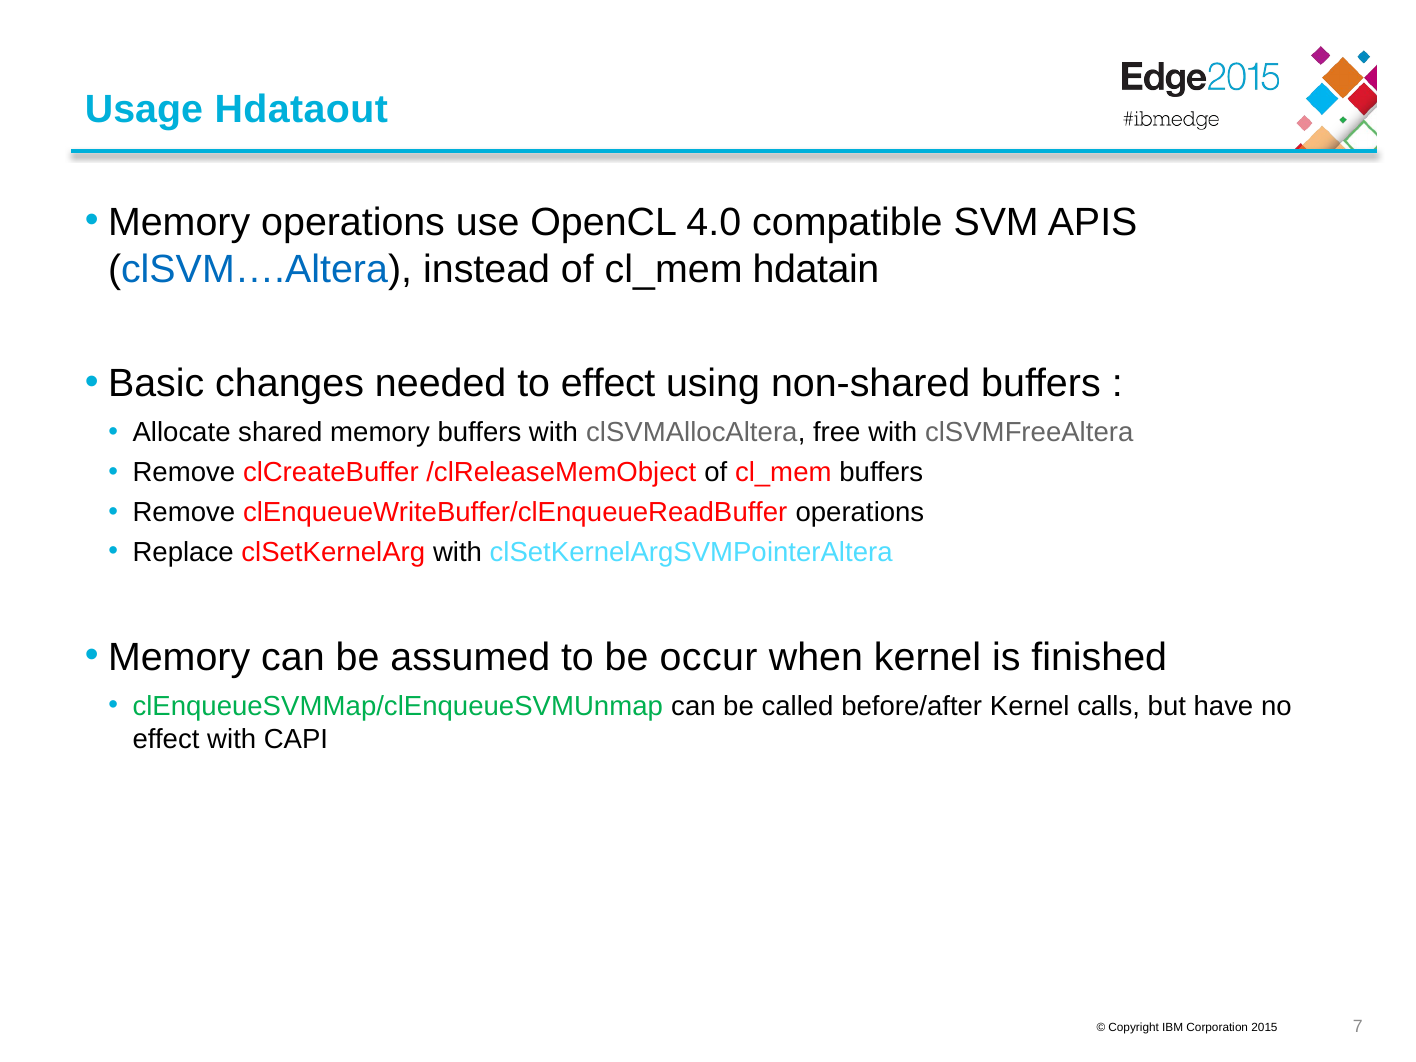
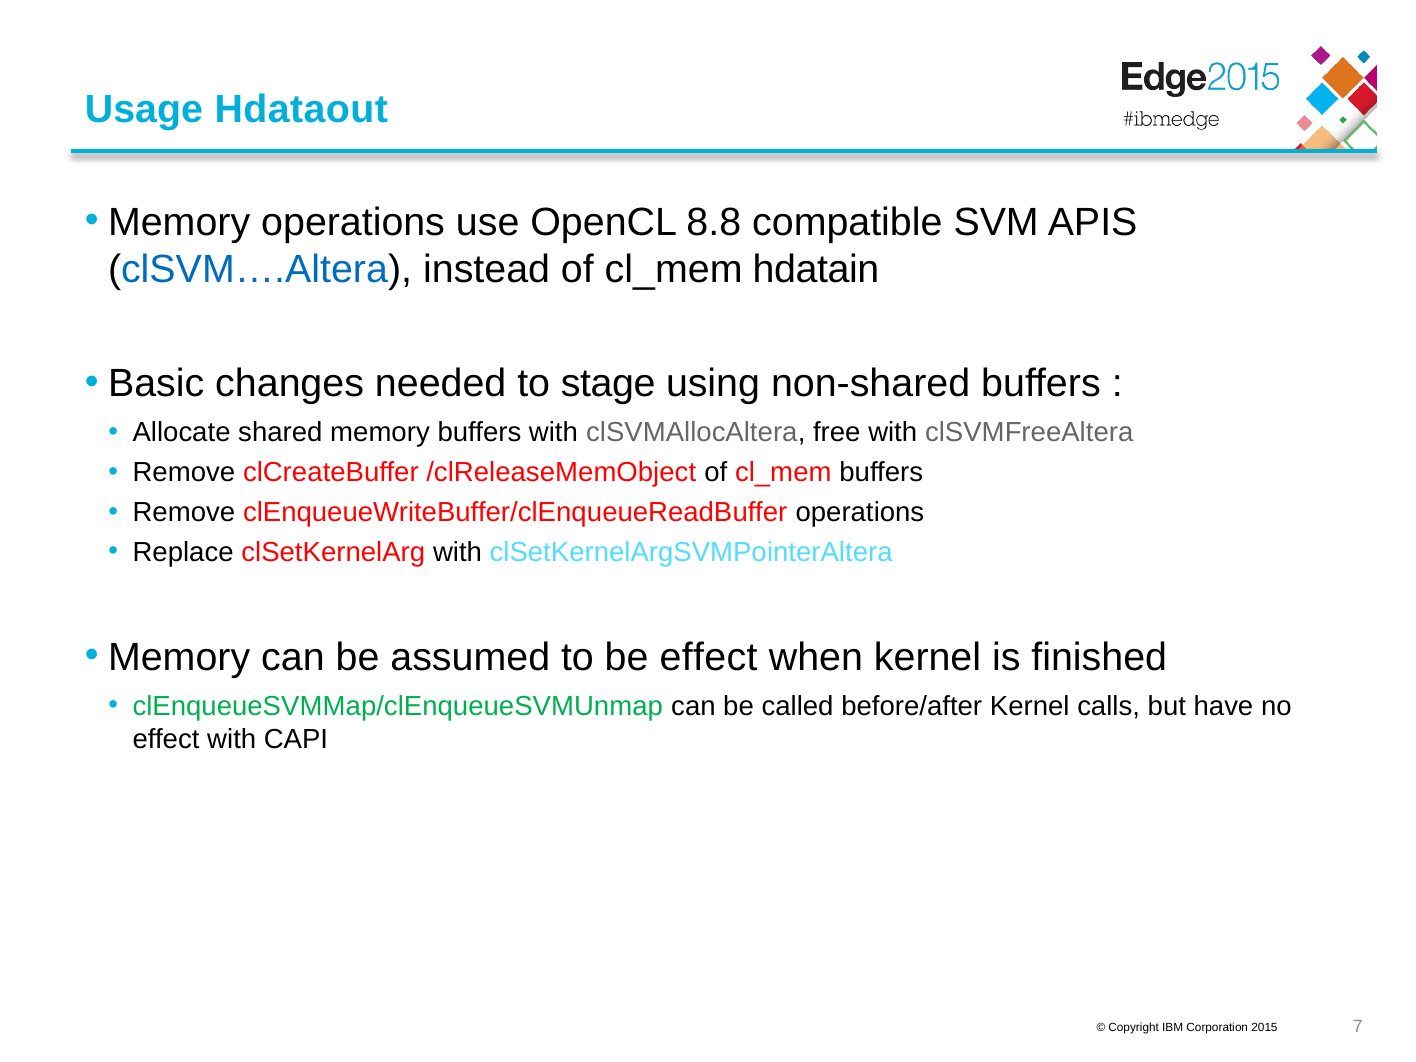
4.0: 4.0 -> 8.8
to effect: effect -> stage
be occur: occur -> effect
